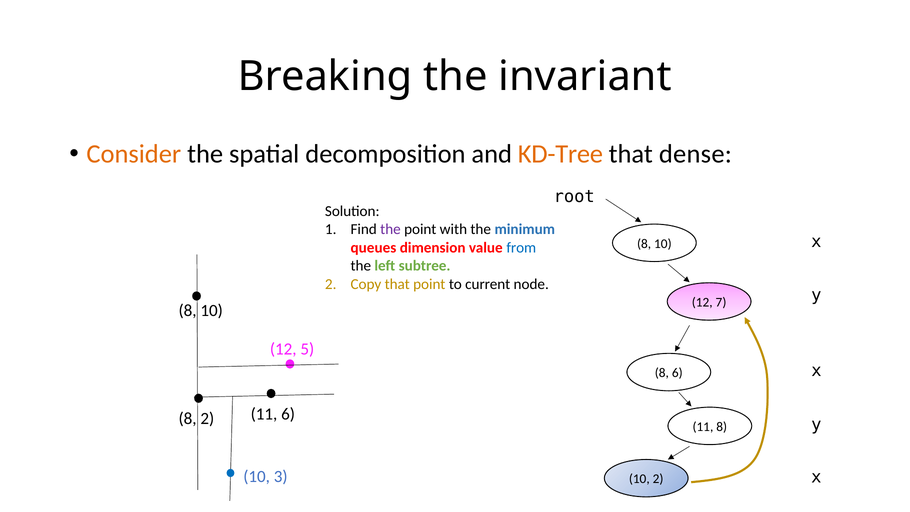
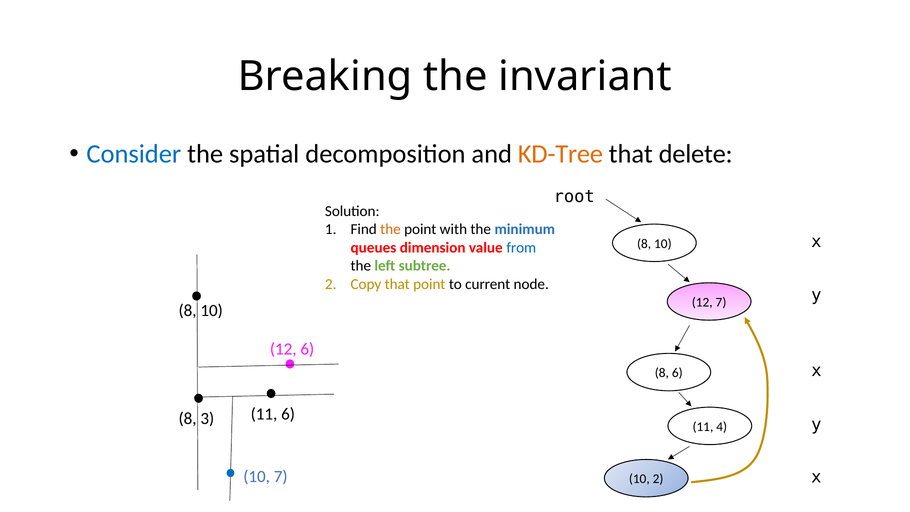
Consider colour: orange -> blue
dense: dense -> delete
the at (390, 229) colour: purple -> orange
12 5: 5 -> 6
8 2: 2 -> 3
8 at (722, 427): 8 -> 4
10 3: 3 -> 7
